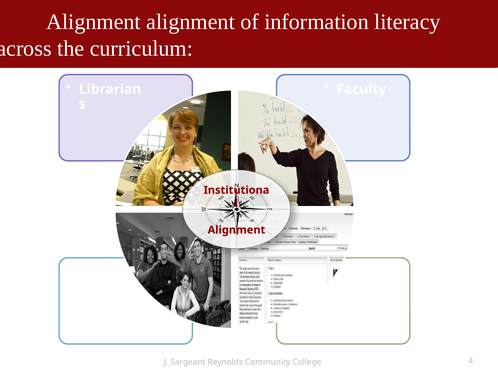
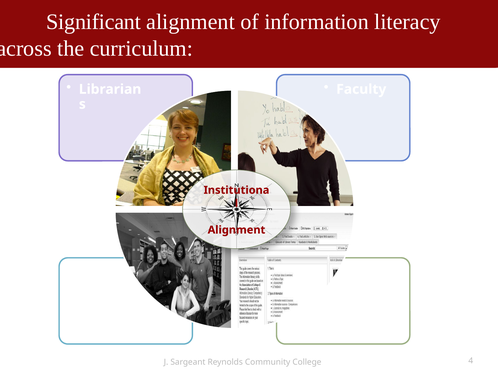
Alignment at (93, 22): Alignment -> Significant
